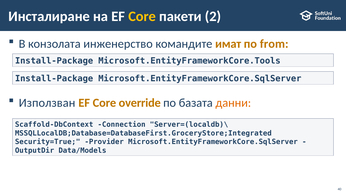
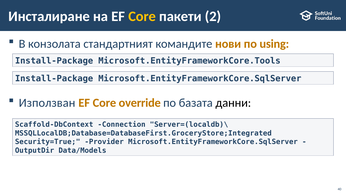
инженерство: инженерство -> стандартният
имат: имат -> нови
from: from -> using
данни colour: orange -> black
